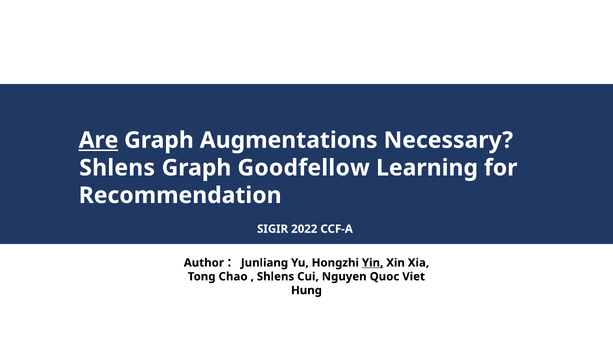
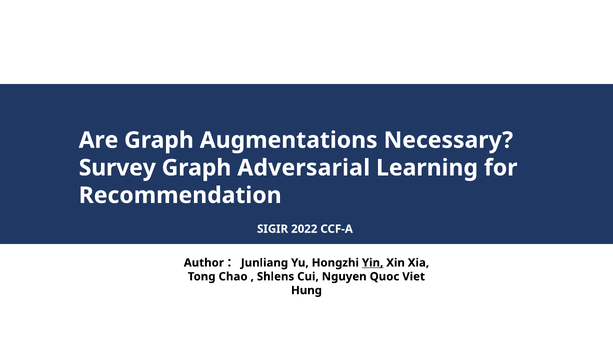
Are underline: present -> none
Shlens at (117, 168): Shlens -> Survey
Goodfellow: Goodfellow -> Adversarial
